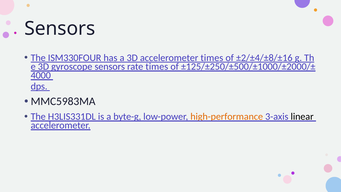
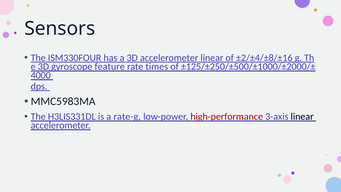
accelerometer times: times -> linear
gyroscope sensors: sensors -> feature
byte-g: byte-g -> rate-g
high-performance colour: orange -> red
